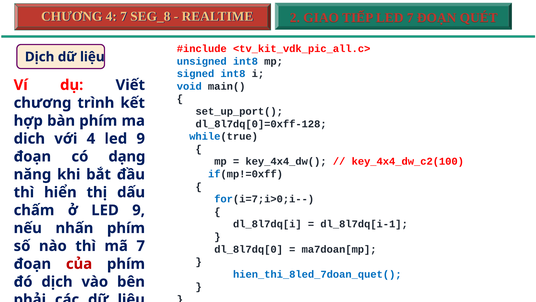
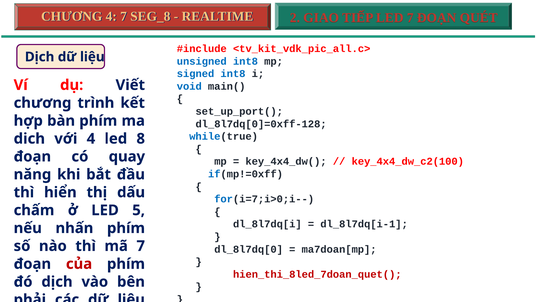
4 led 9: 9 -> 8
dạng: dạng -> quay
ở LED 9: 9 -> 5
hien_thi_8led_7doan_quet( colour: blue -> red
